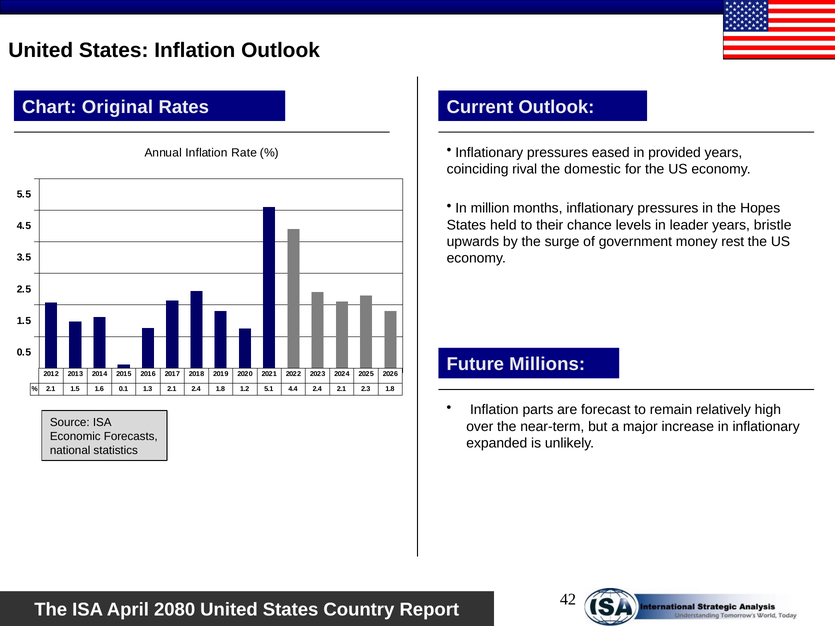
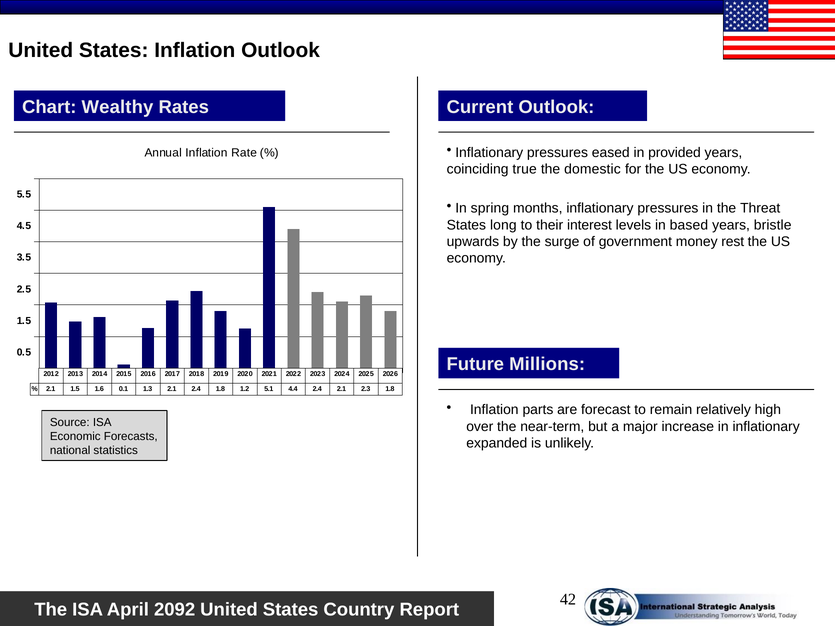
Original: Original -> Wealthy
rival: rival -> true
million: million -> spring
Hopes: Hopes -> Threat
held: held -> long
chance: chance -> interest
leader: leader -> based
2080: 2080 -> 2092
